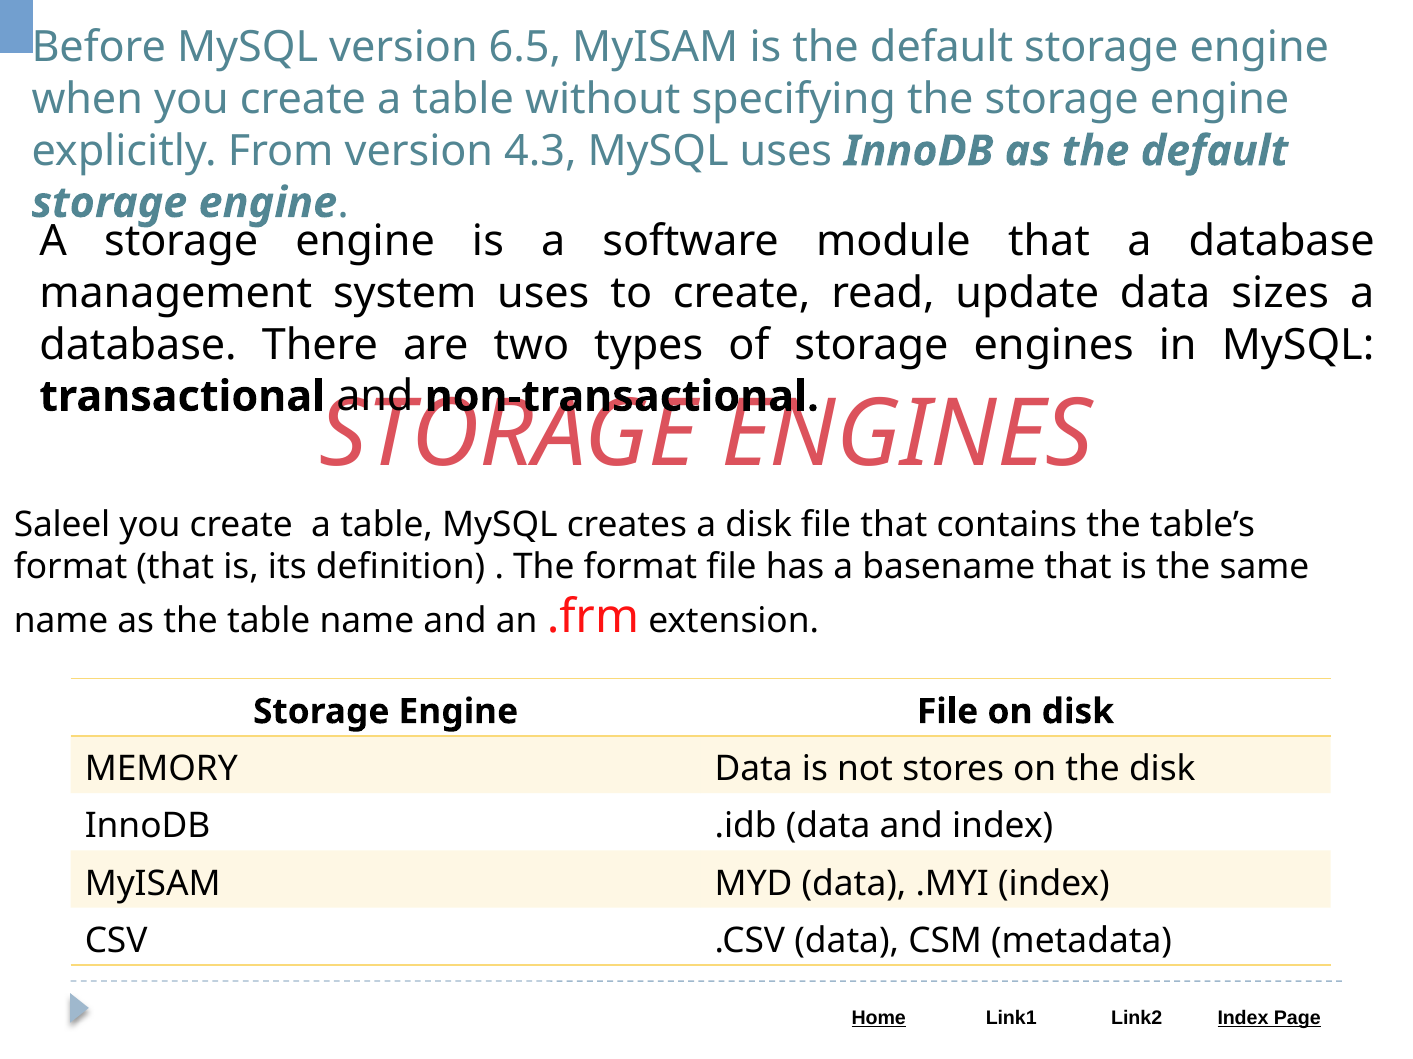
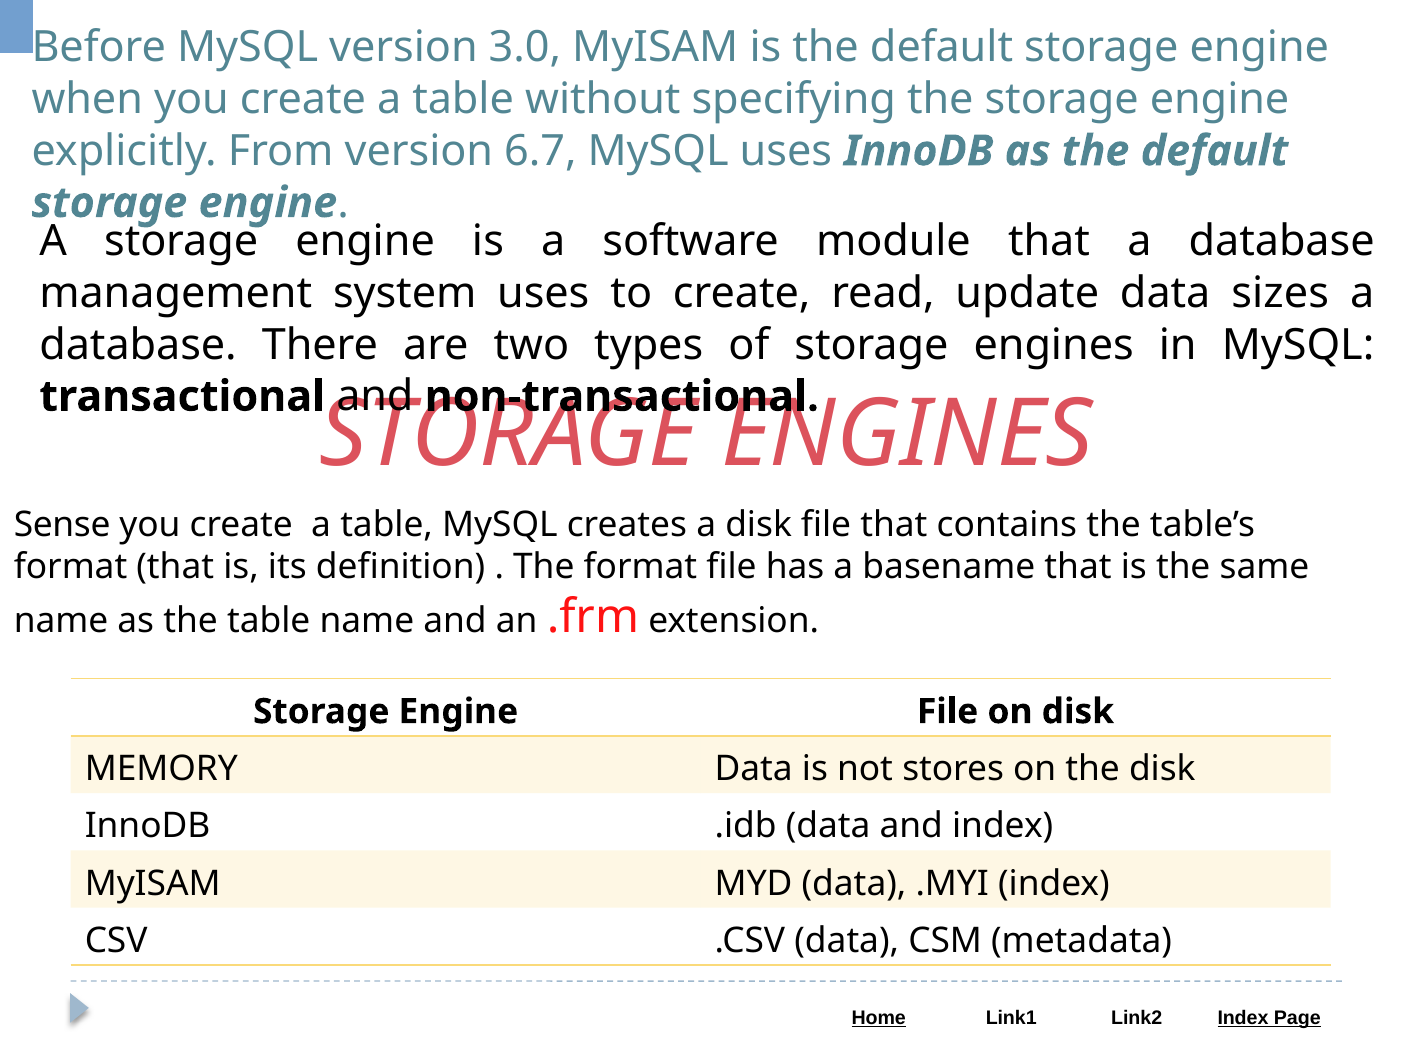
6.5: 6.5 -> 3.0
4.3: 4.3 -> 6.7
Saleel: Saleel -> Sense
